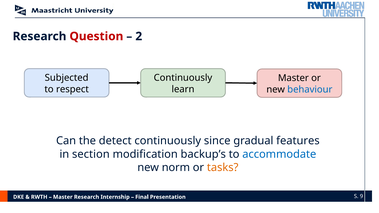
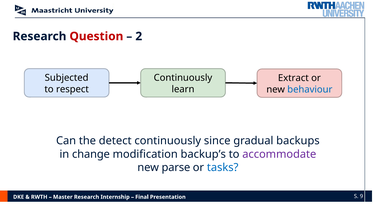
Master at (293, 78): Master -> Extract
features: features -> backups
section: section -> change
accommodate colour: blue -> purple
norm: norm -> parse
tasks colour: orange -> blue
